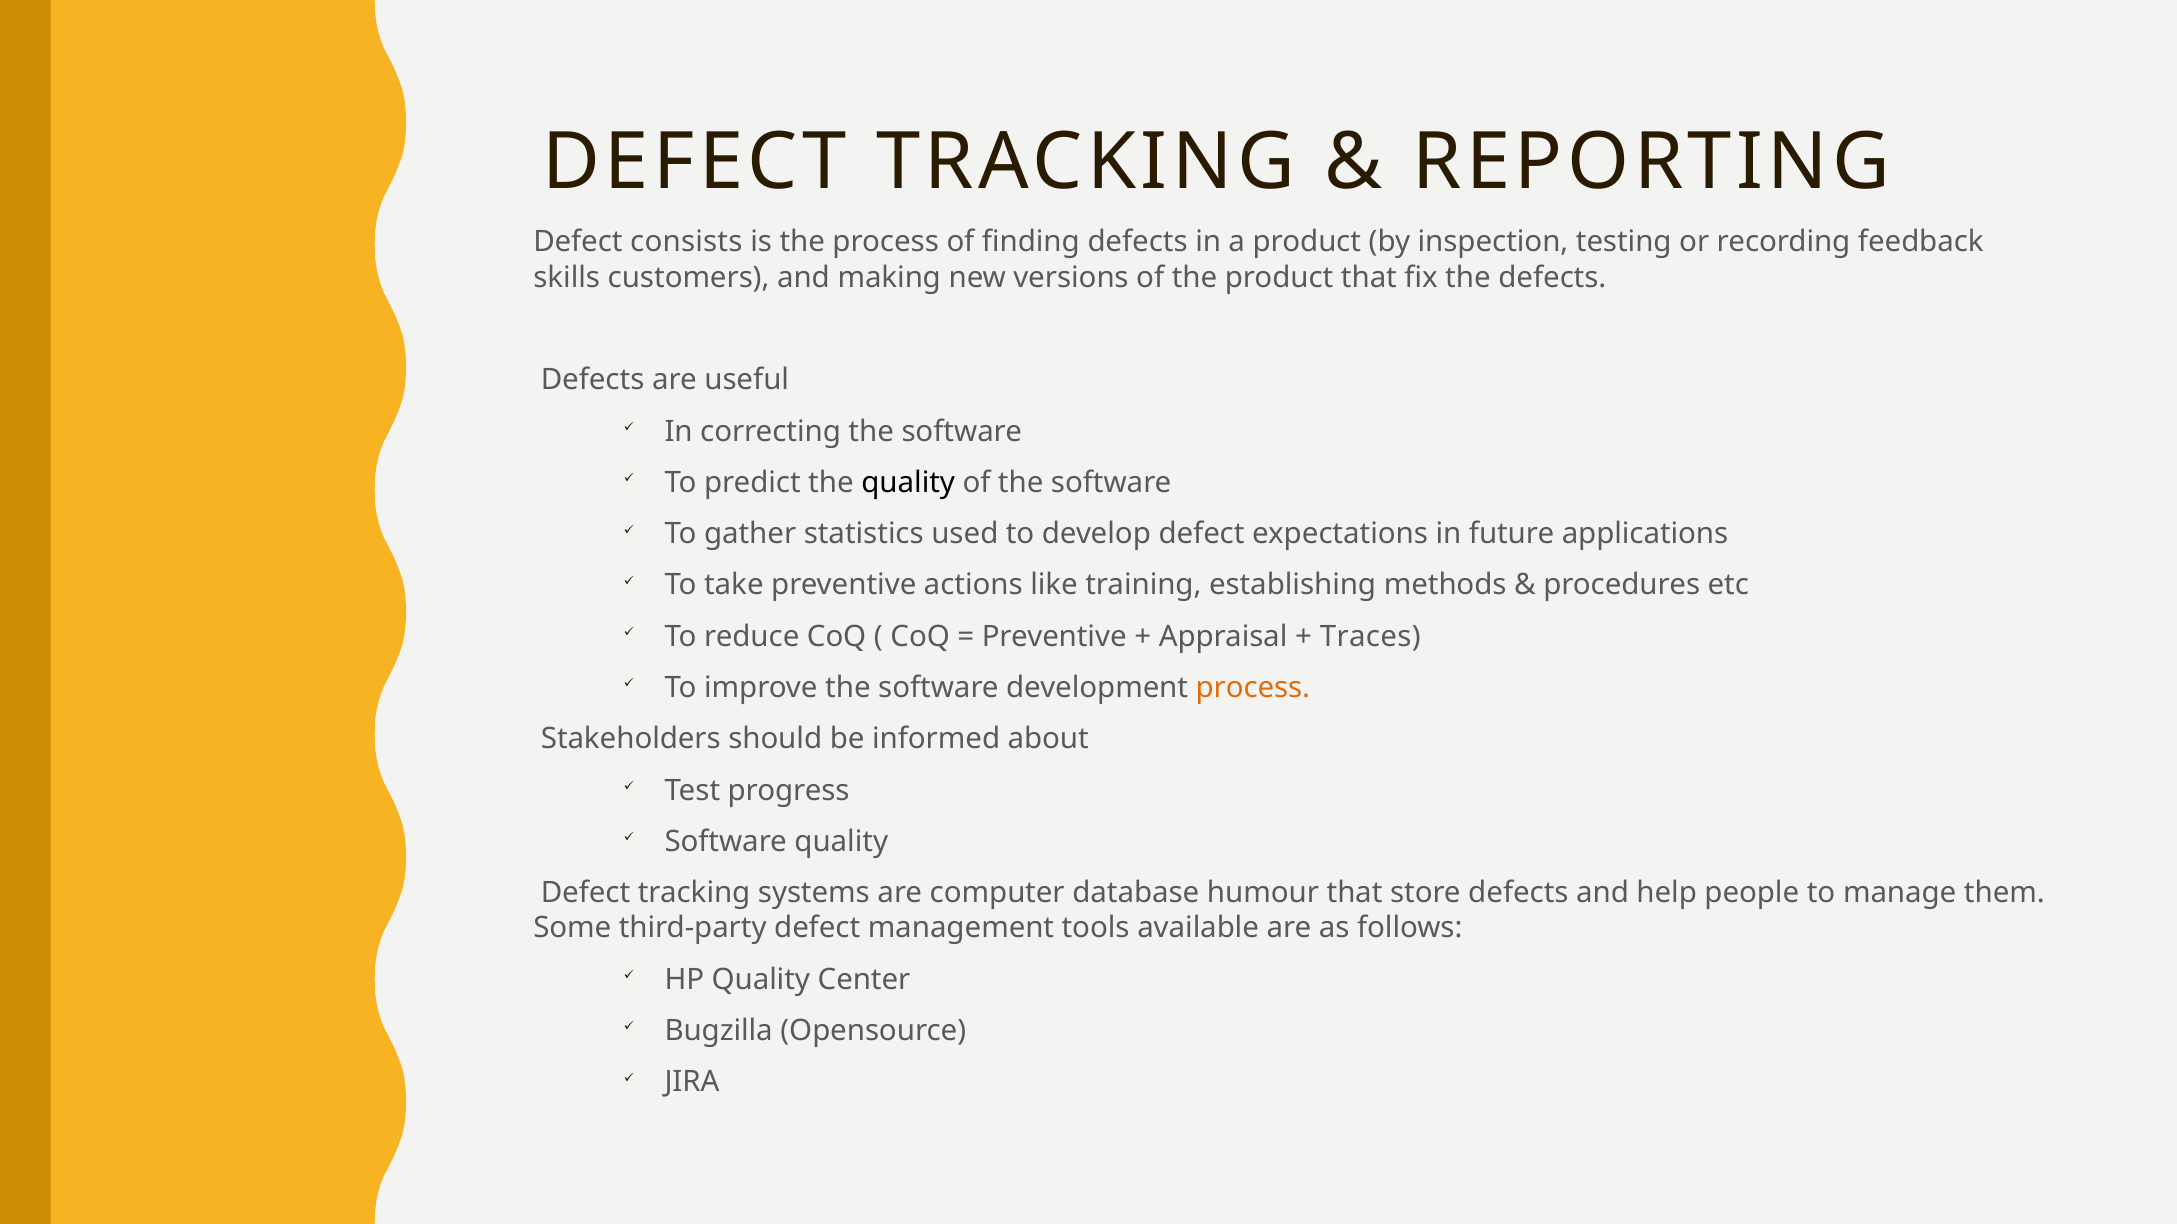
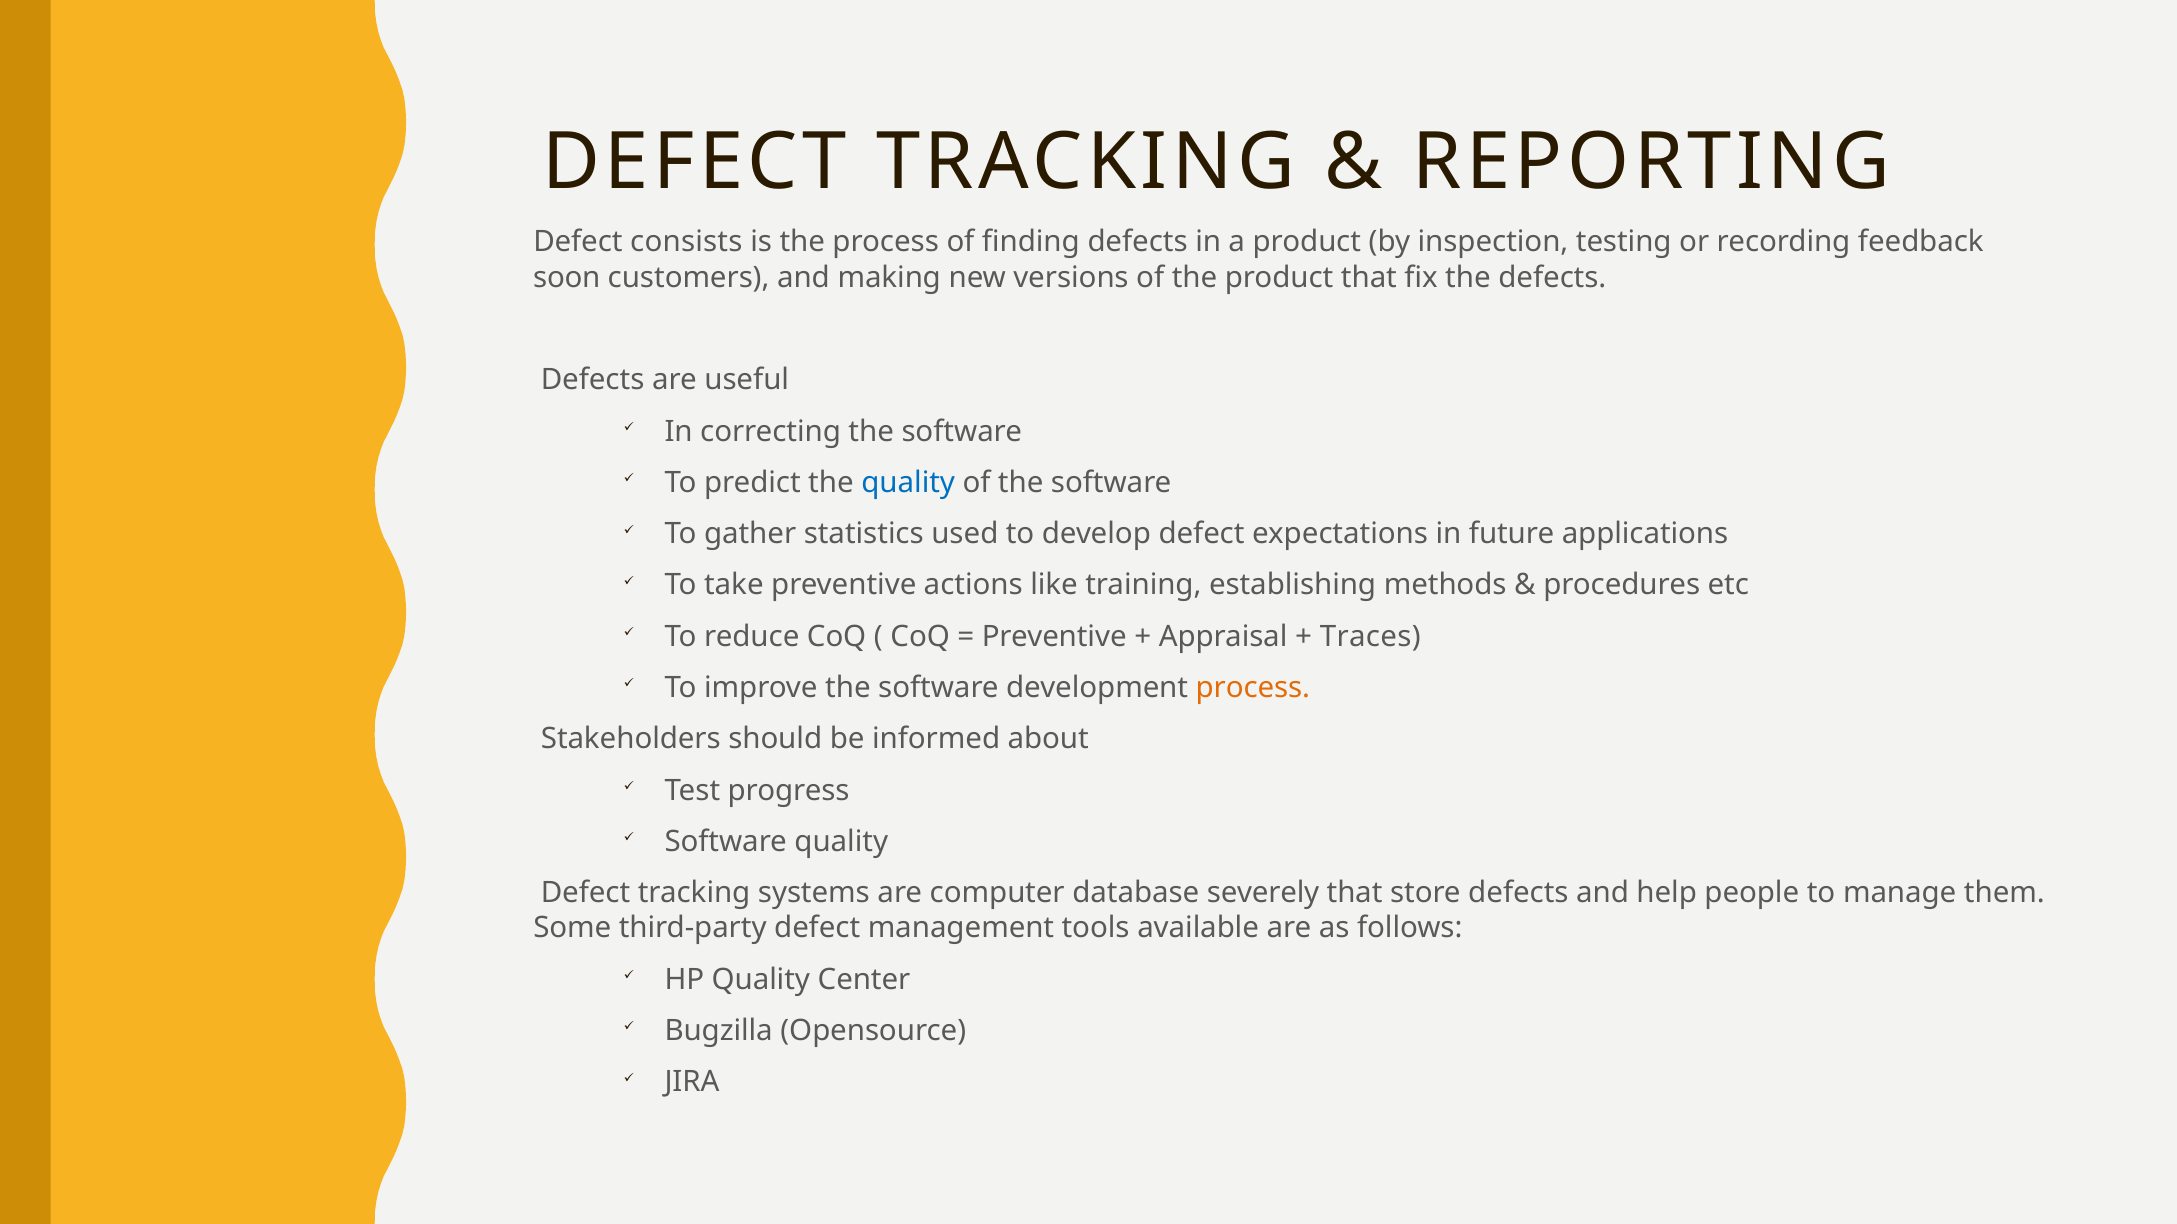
skills: skills -> soon
quality at (908, 483) colour: black -> blue
humour: humour -> severely
